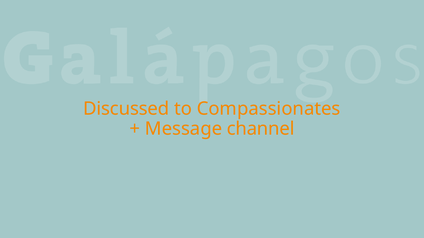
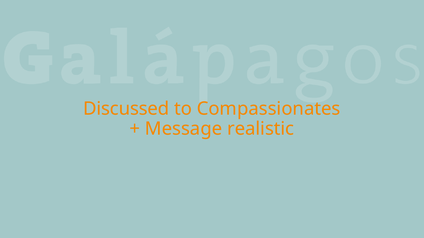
channel: channel -> realistic
